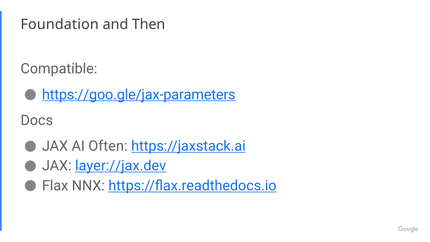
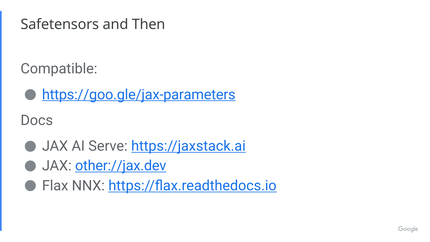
Foundation: Foundation -> Safetensors
Often: Often -> Serve
layer://jax.dev: layer://jax.dev -> other://jax.dev
